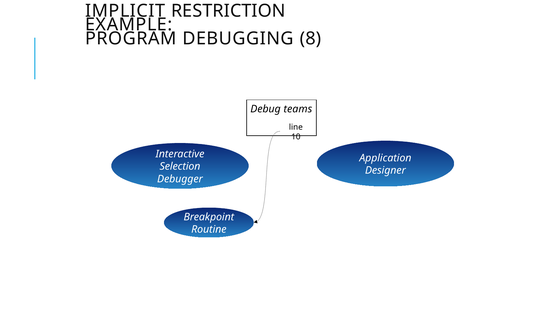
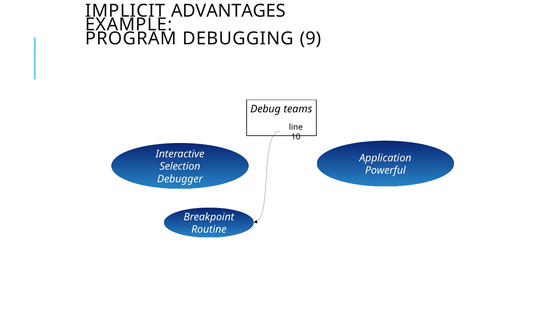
RESTRICTION: RESTRICTION -> ADVANTAGES
8: 8 -> 9
Designer: Designer -> Powerful
